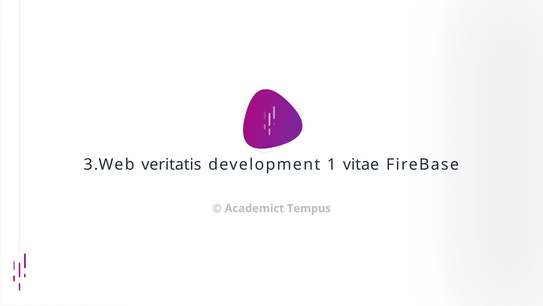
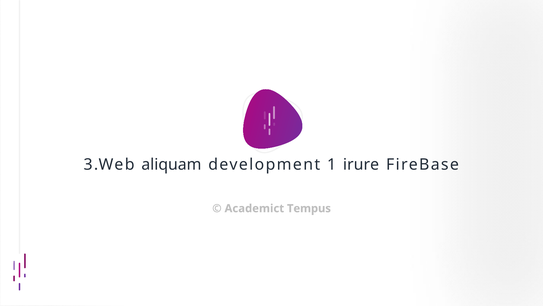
veritatis: veritatis -> aliquam
vitae: vitae -> irure
